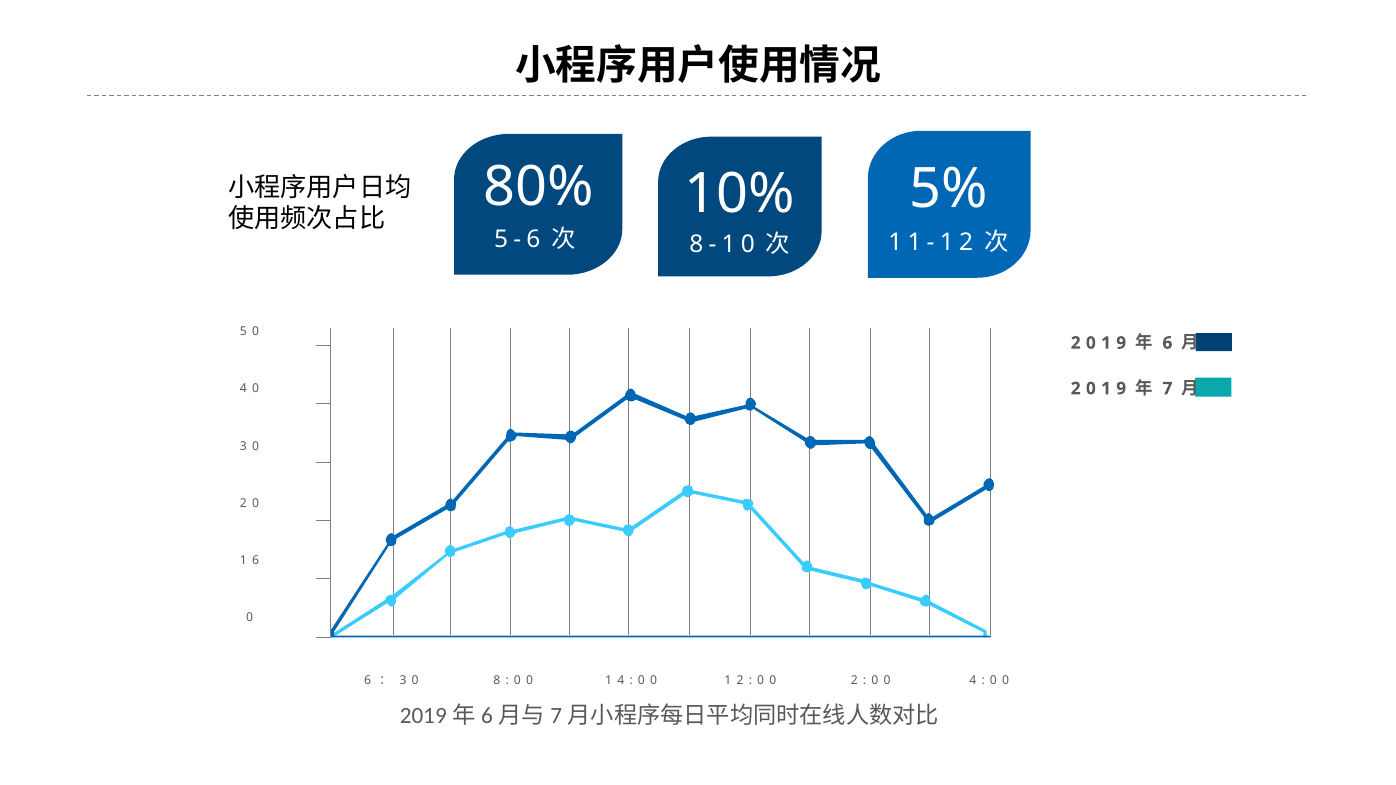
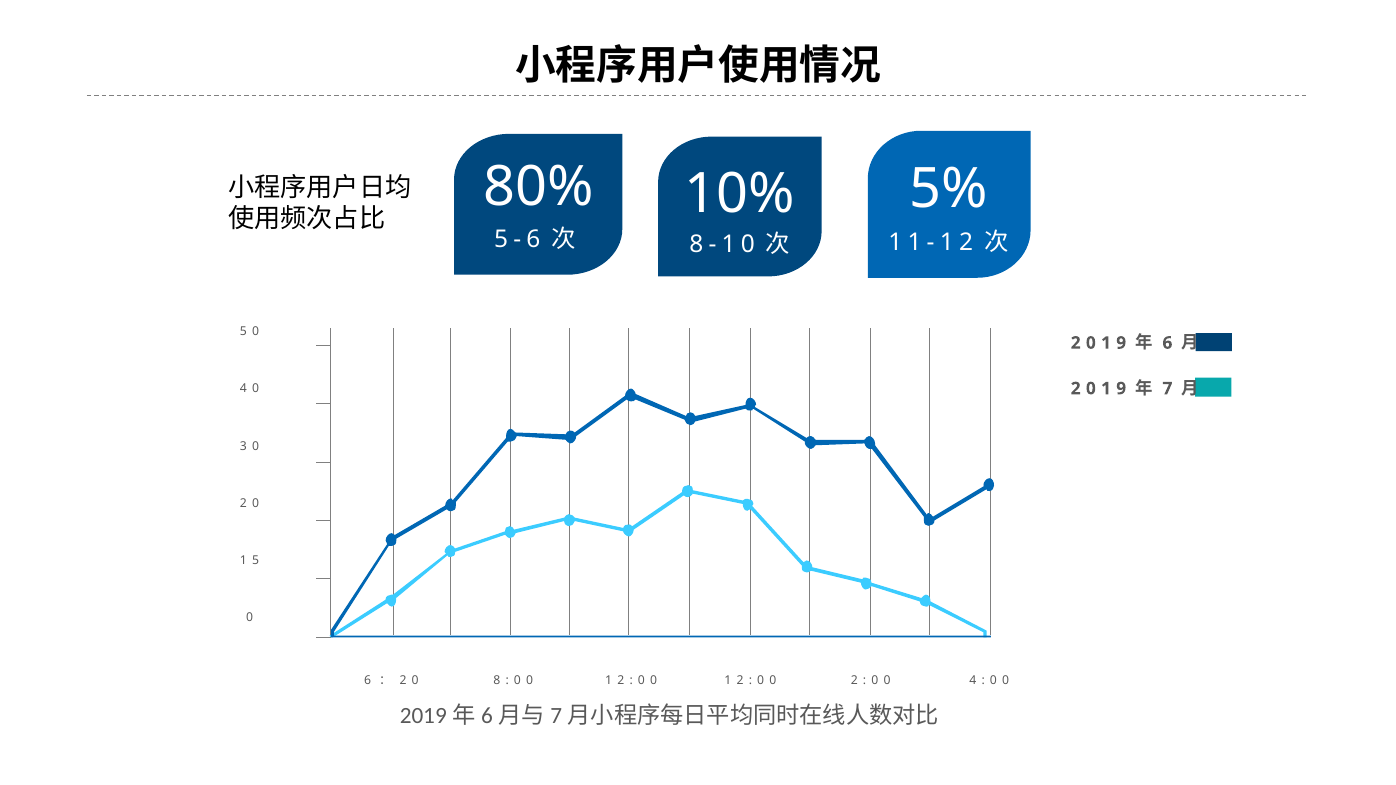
6 at (256, 561): 6 -> 5
3 at (403, 681): 3 -> 2
4 at (621, 681): 4 -> 2
